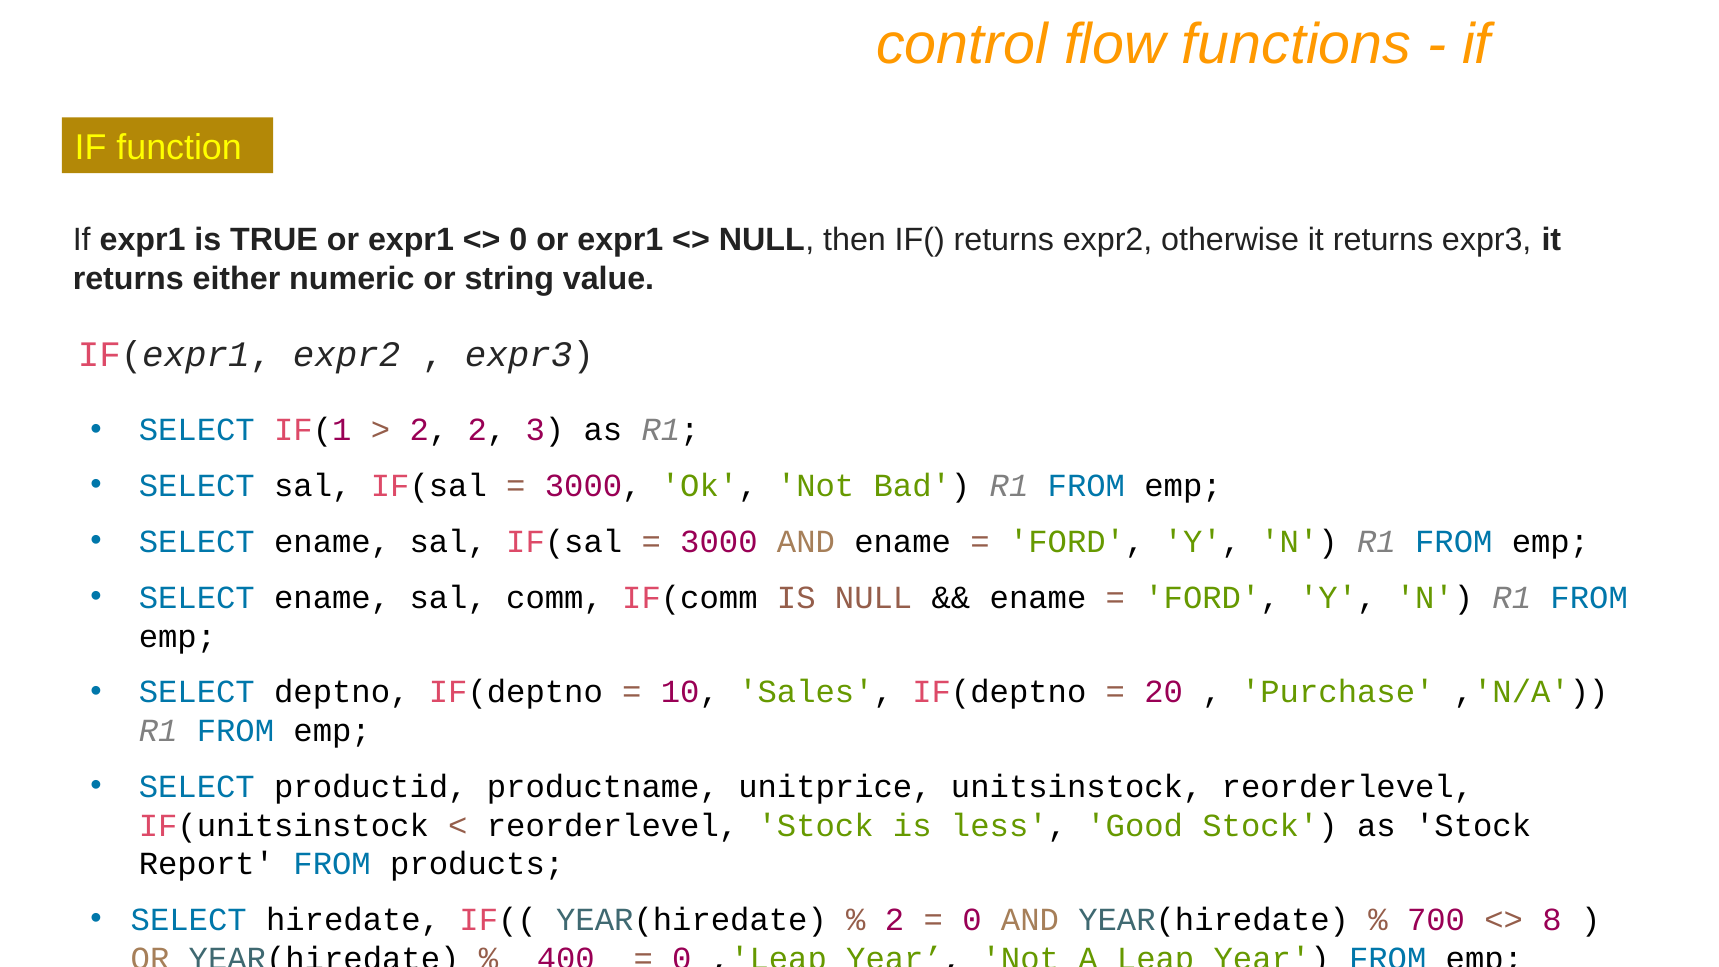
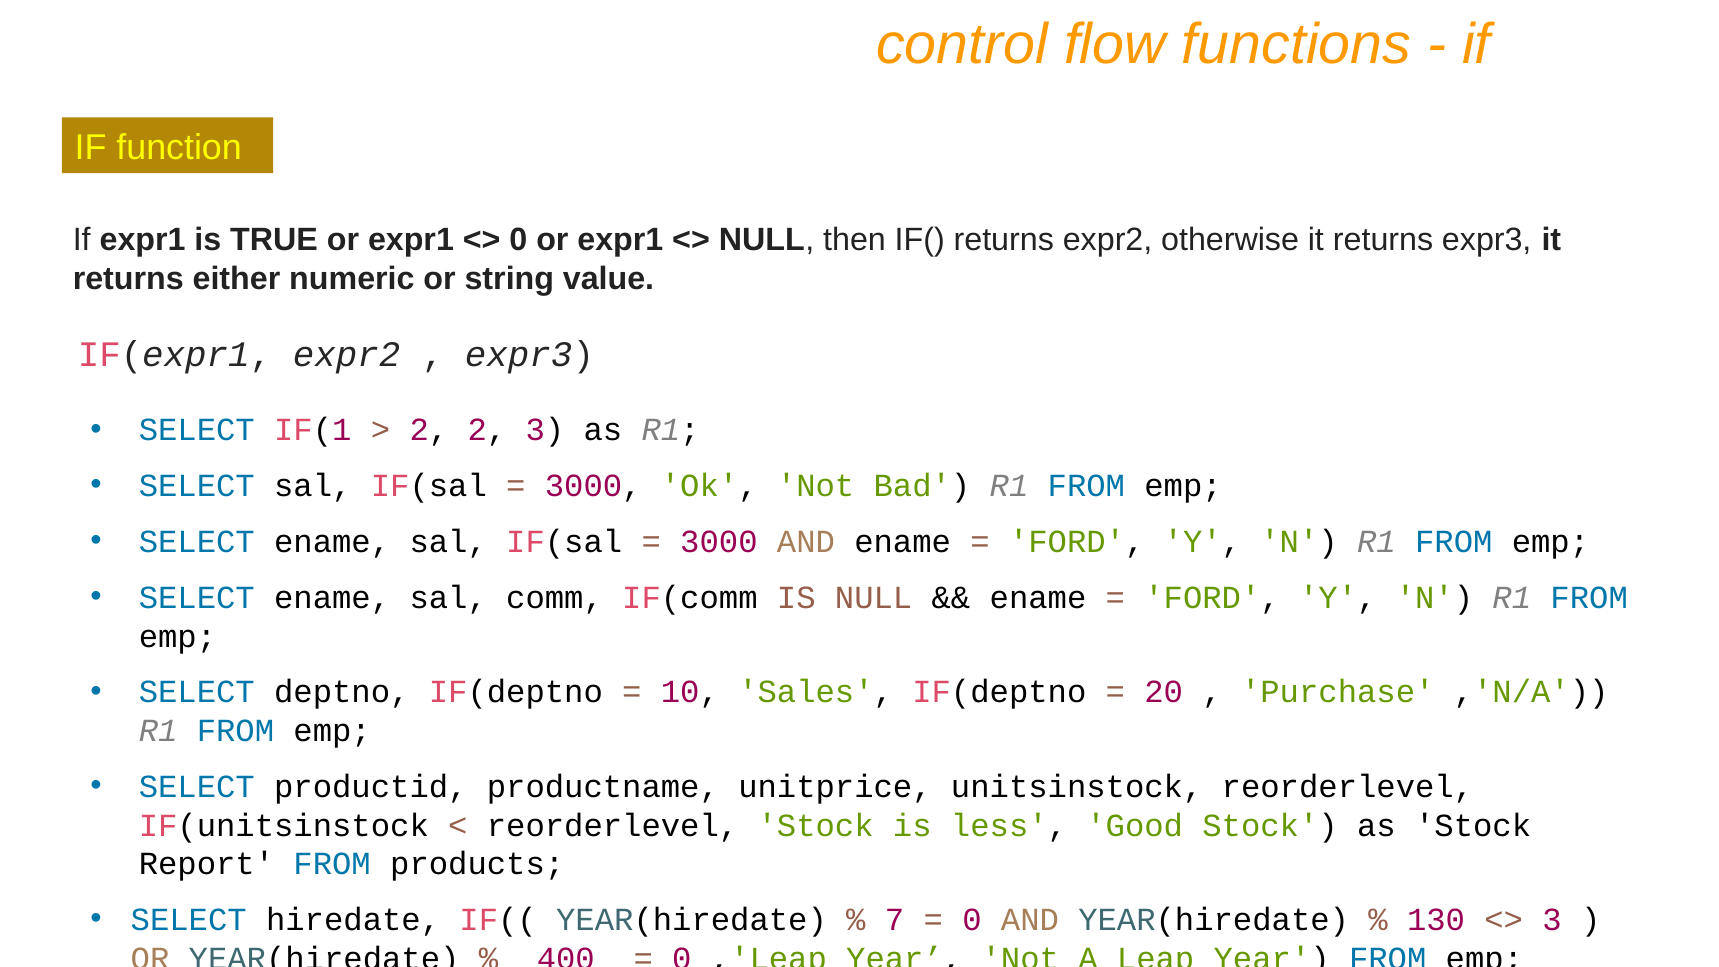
2 at (895, 920): 2 -> 7
700: 700 -> 130
8 at (1552, 920): 8 -> 3
